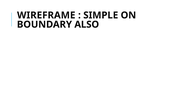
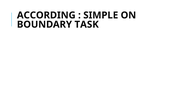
WIREFRAME: WIREFRAME -> ACCORDING
ALSO: ALSO -> TASK
